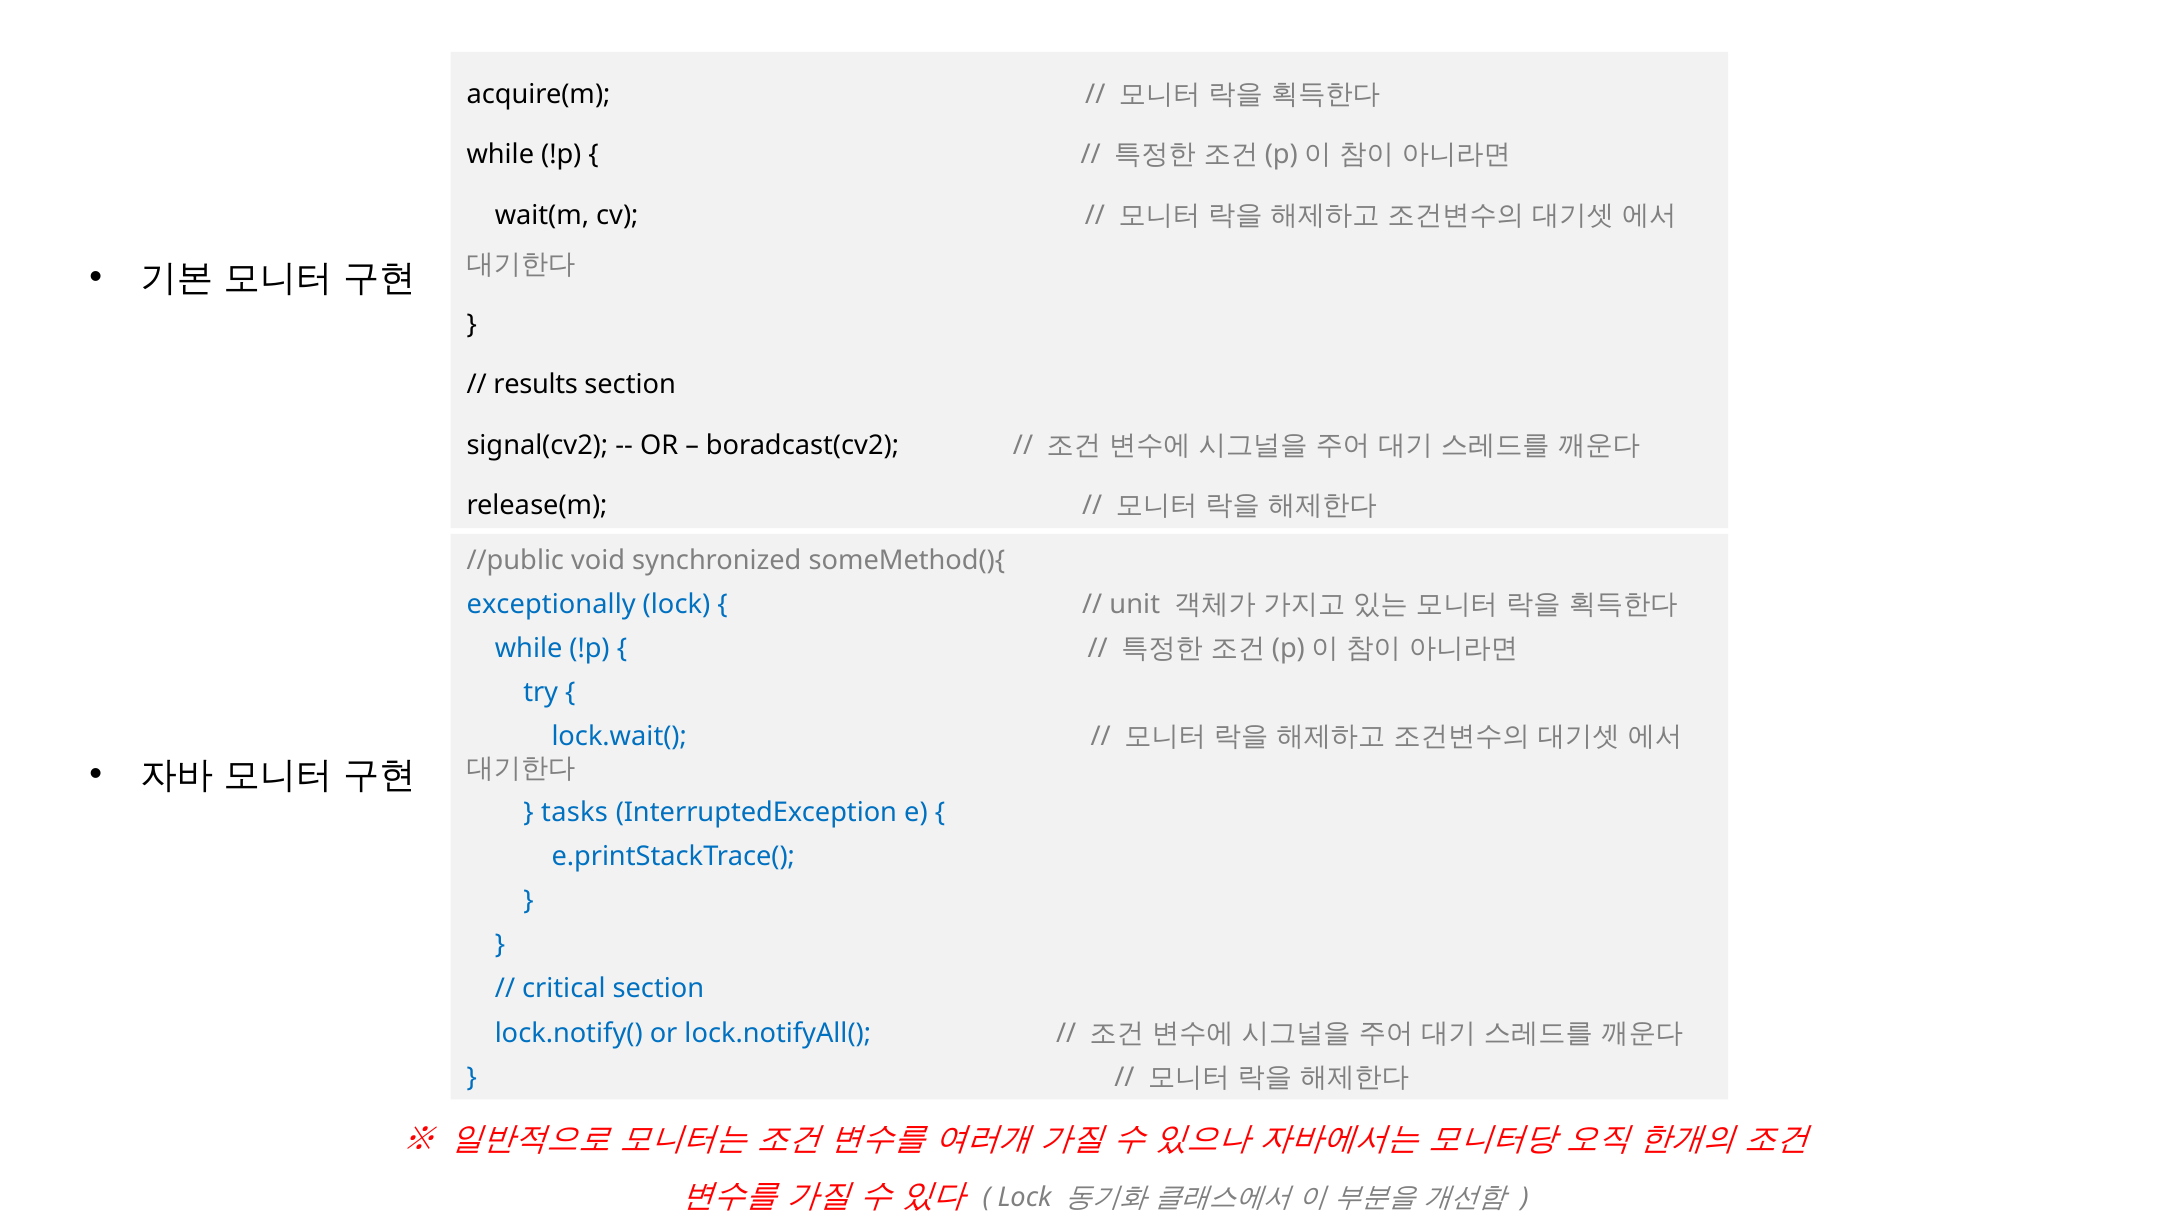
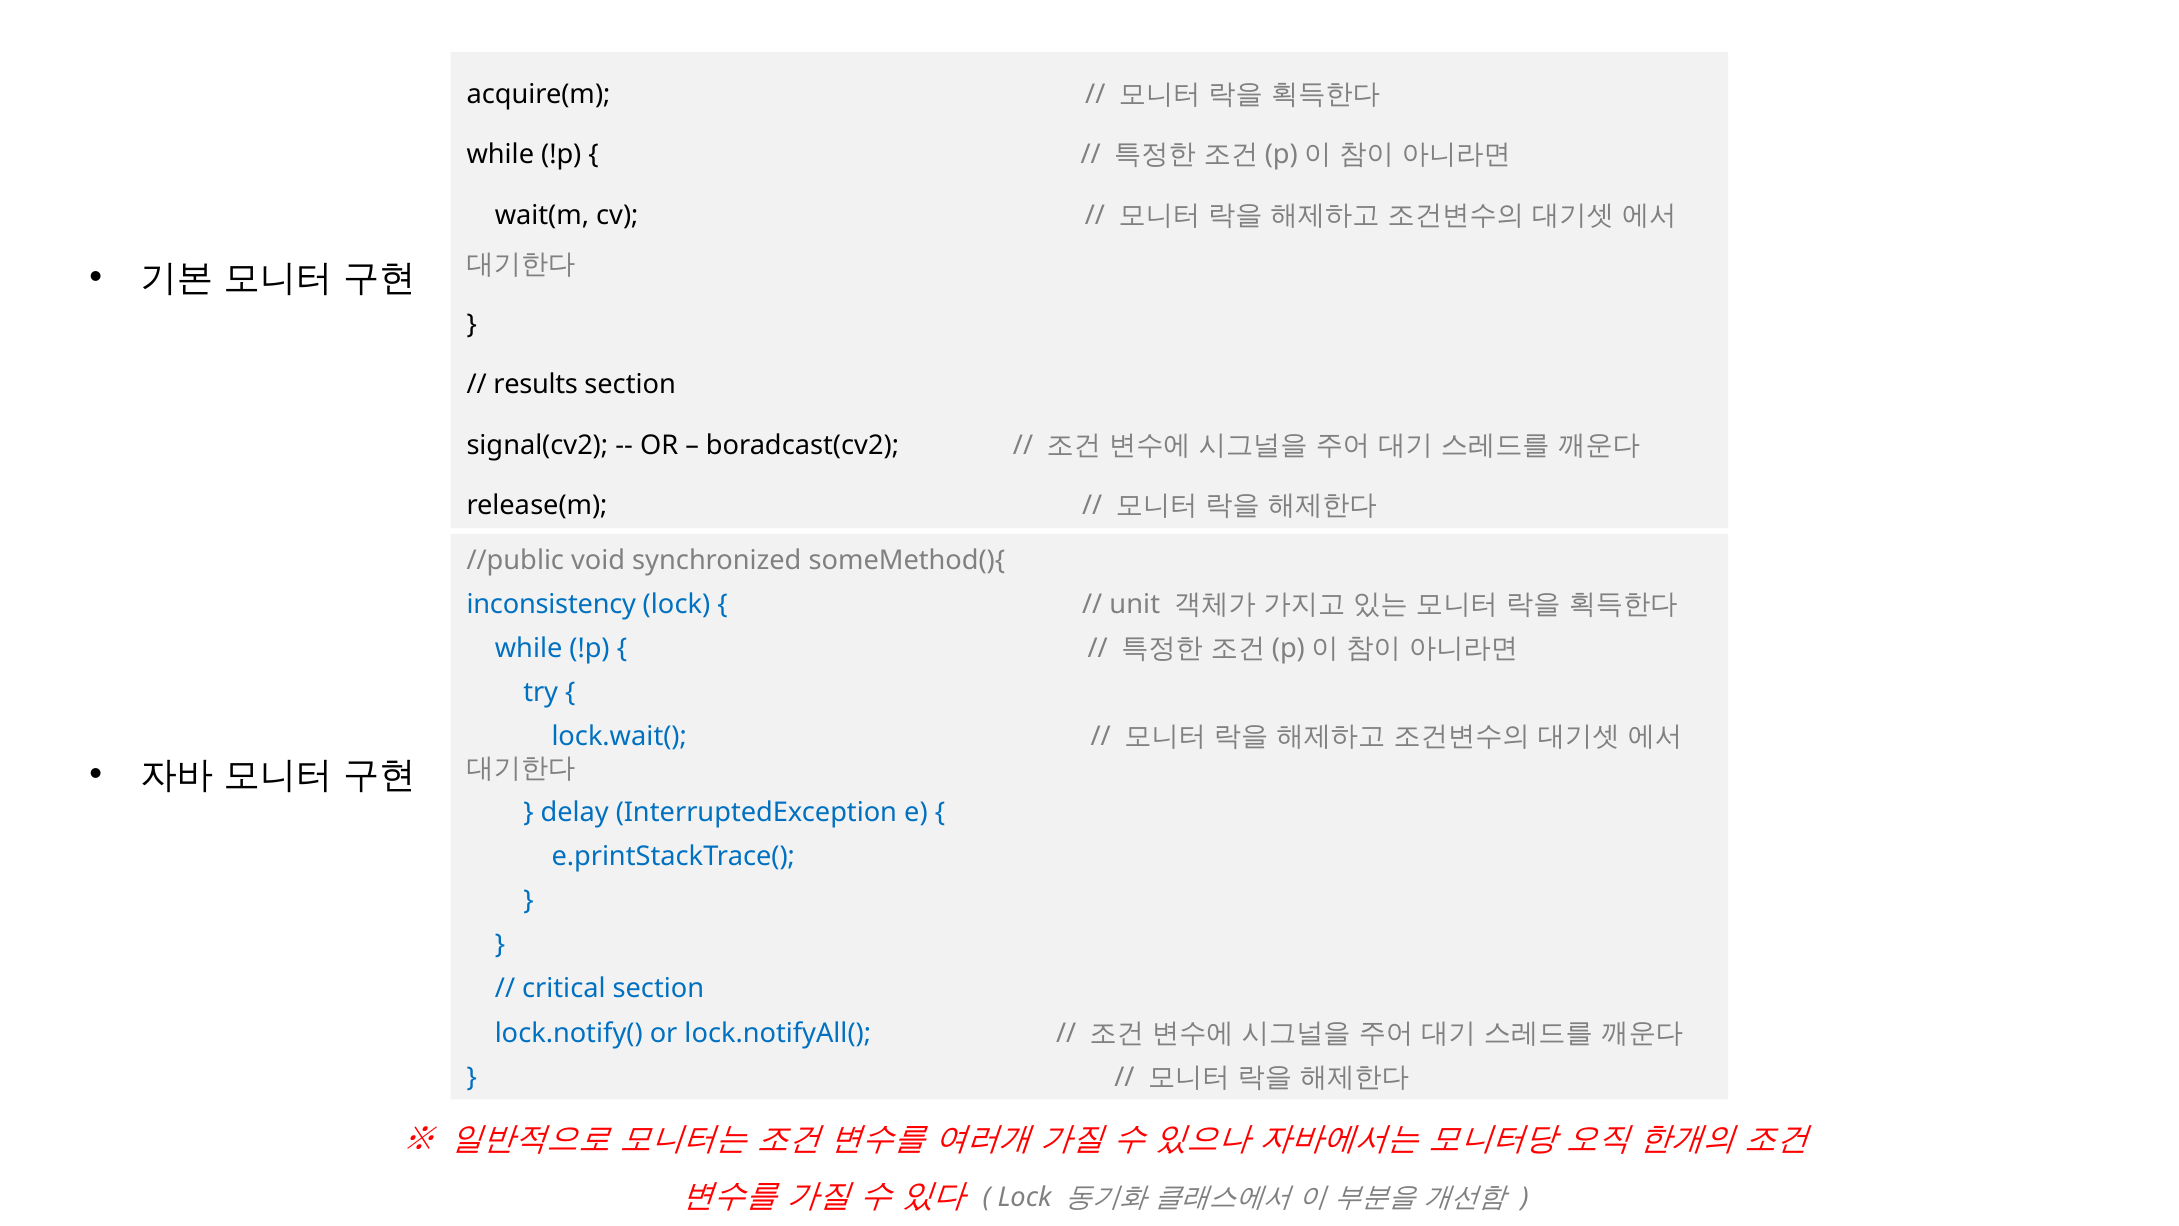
exceptionally: exceptionally -> inconsistency
tasks: tasks -> delay
